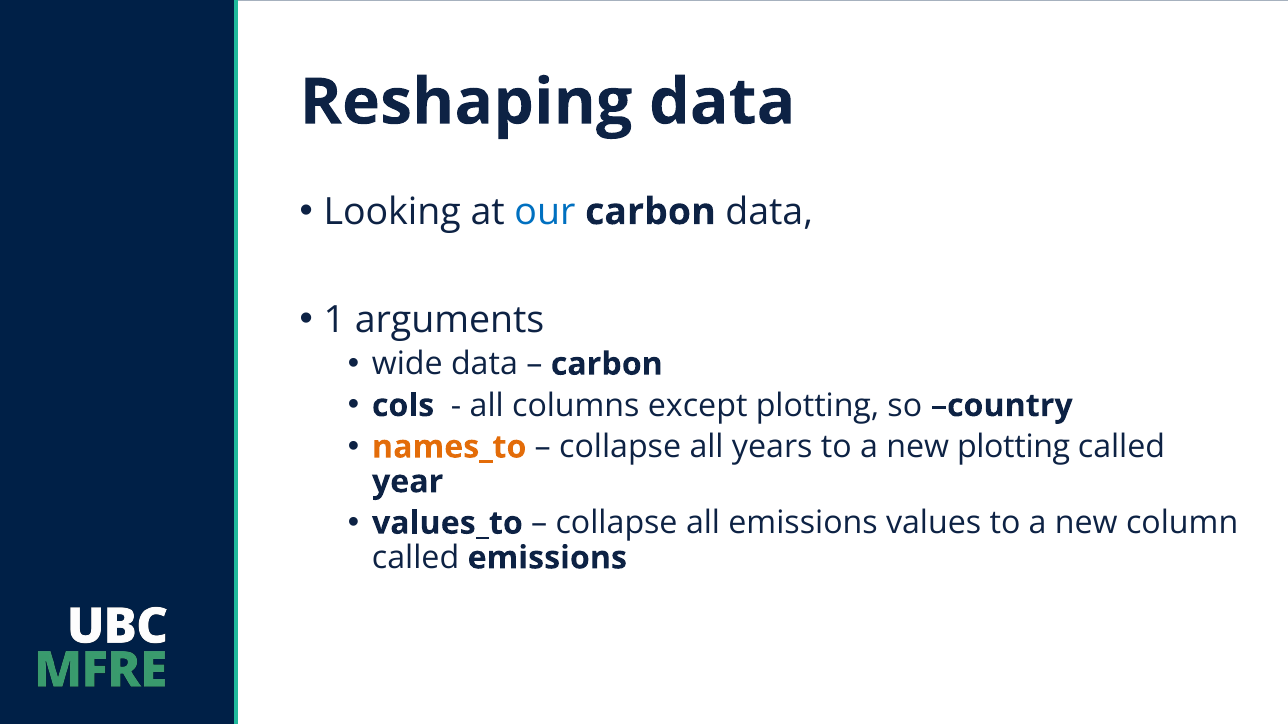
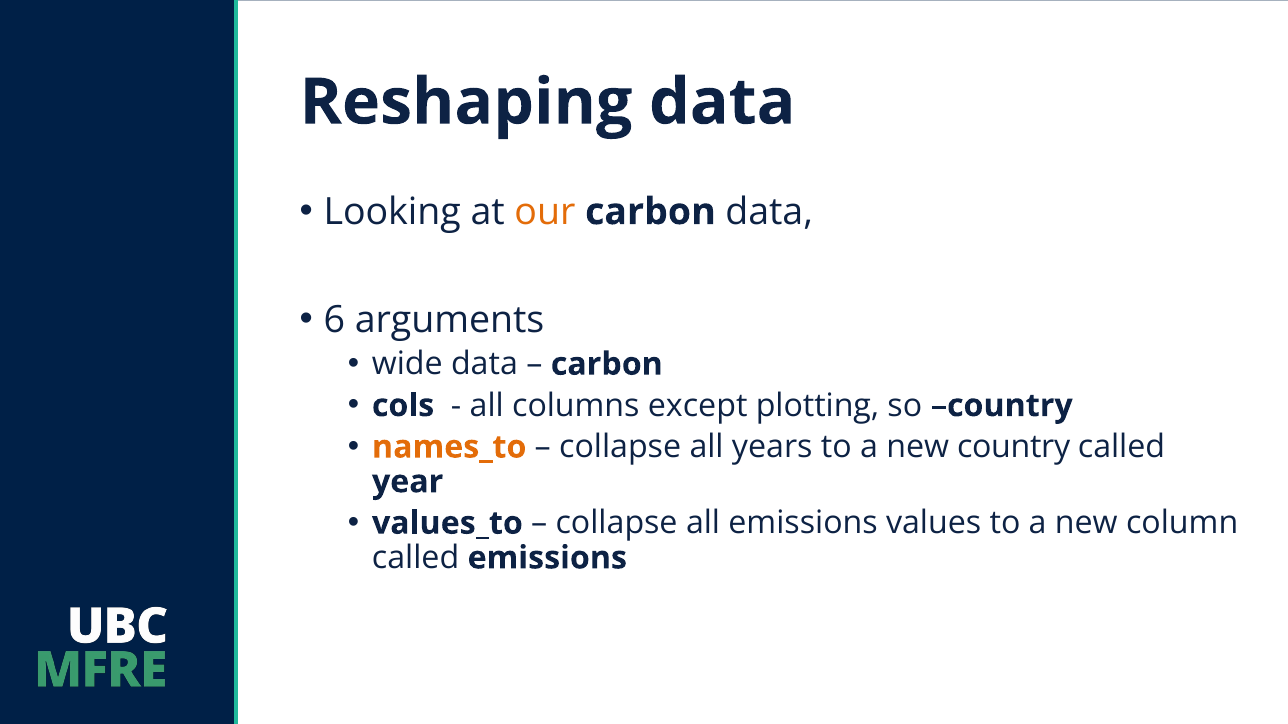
our colour: blue -> orange
1: 1 -> 6
new plotting: plotting -> country
